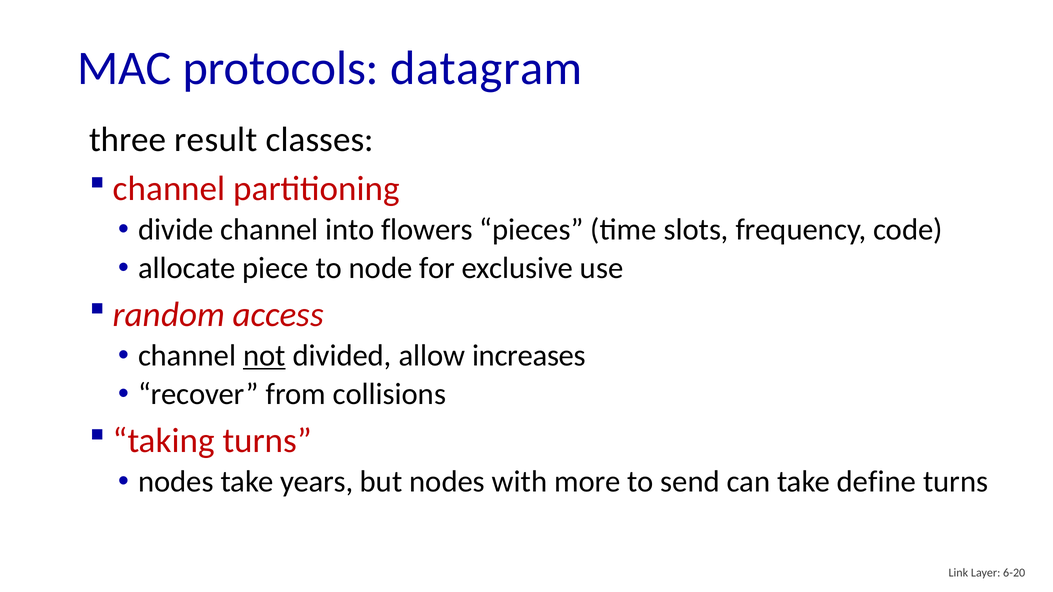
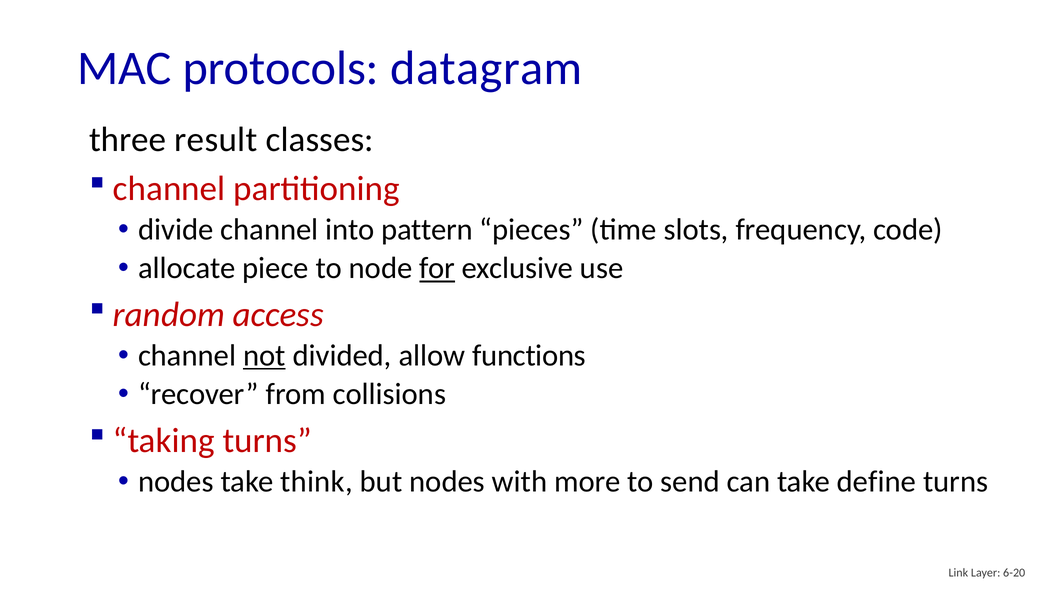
flowers: flowers -> pattern
for underline: none -> present
increases: increases -> functions
years: years -> think
